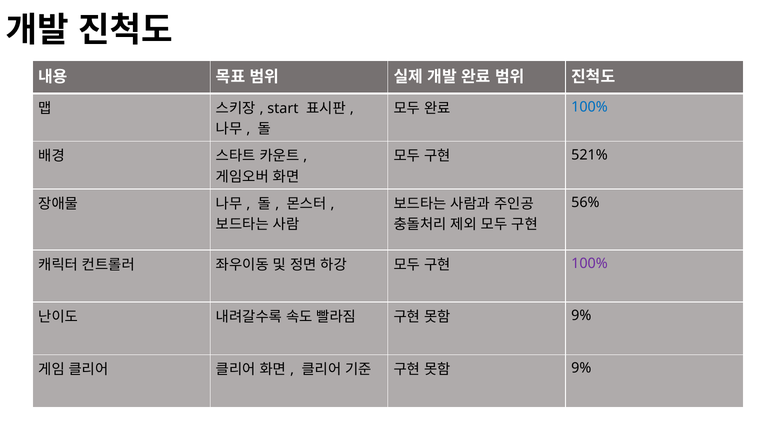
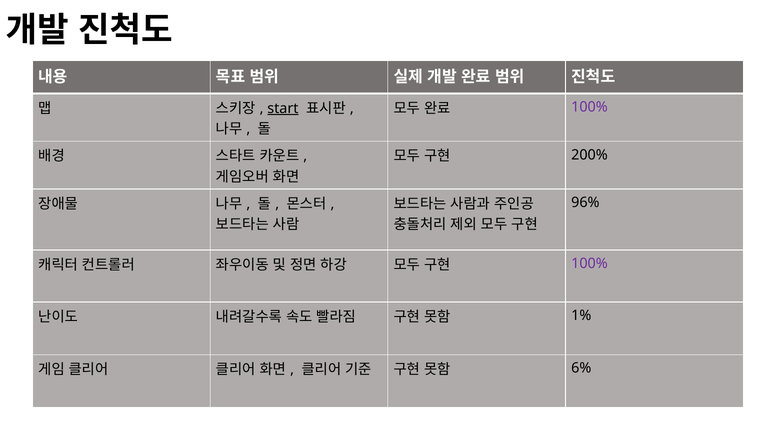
start underline: none -> present
100% at (589, 107) colour: blue -> purple
521%: 521% -> 200%
56%: 56% -> 96%
9% at (581, 315): 9% -> 1%
9% at (581, 368): 9% -> 6%
